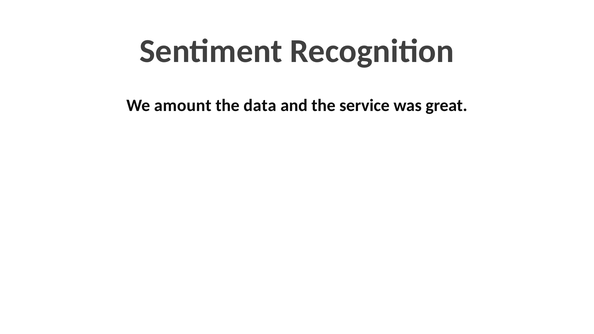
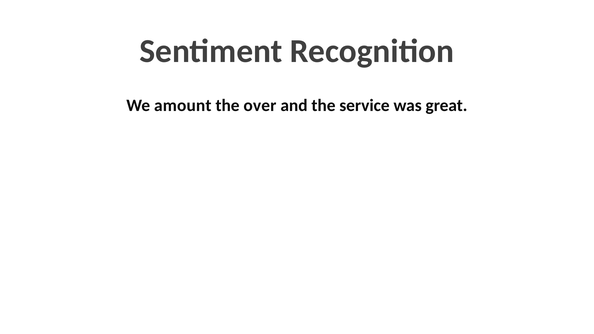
data: data -> over
